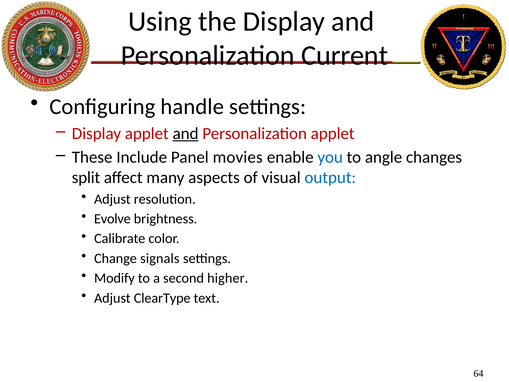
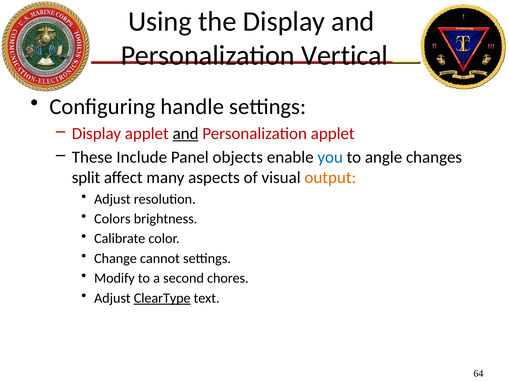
Current: Current -> Vertical
movies: movies -> objects
output colour: blue -> orange
Evolve: Evolve -> Colors
signals: signals -> cannot
higher: higher -> chores
ClearType underline: none -> present
